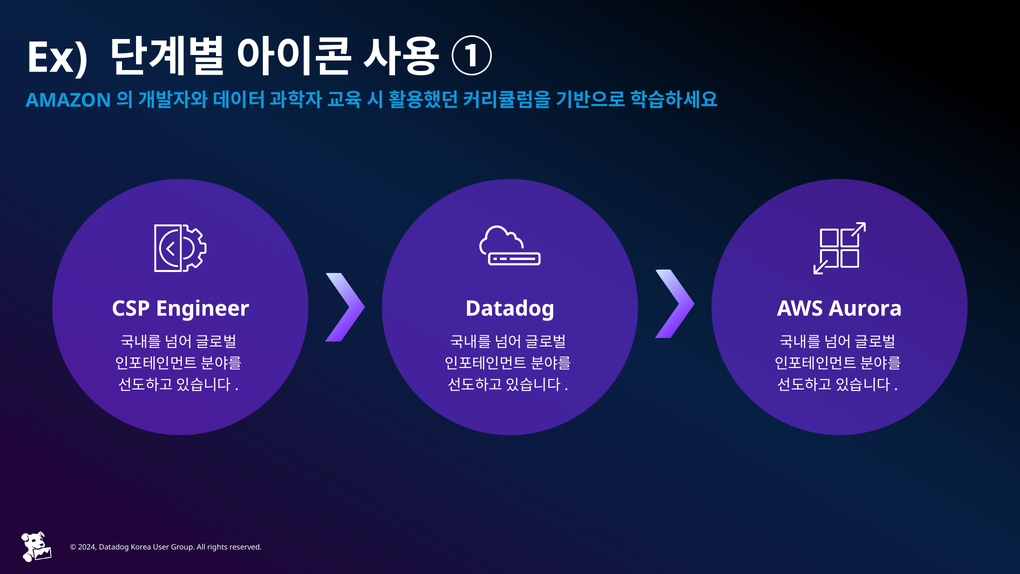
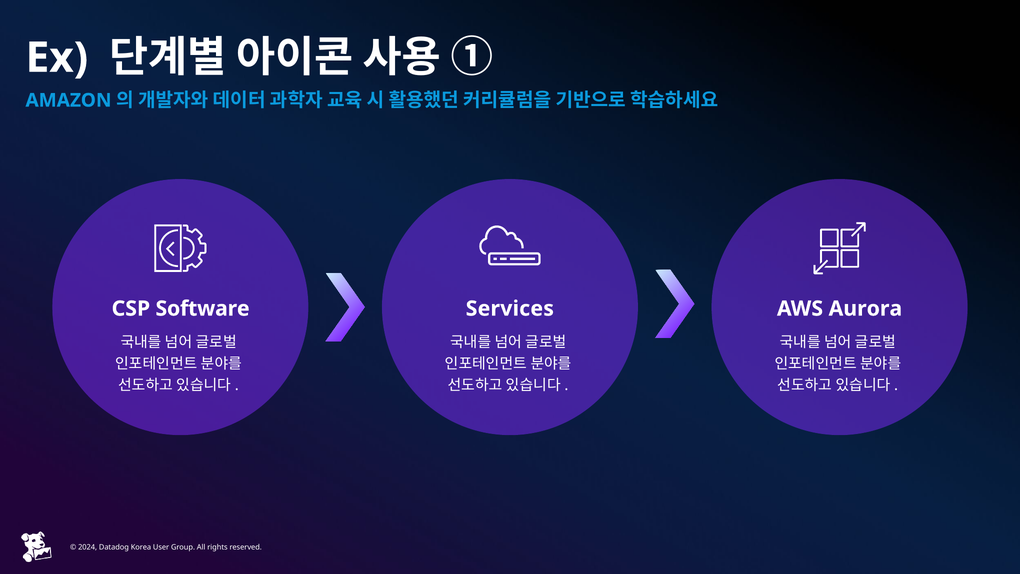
Engineer: Engineer -> Software
Datadog at (510, 309): Datadog -> Services
